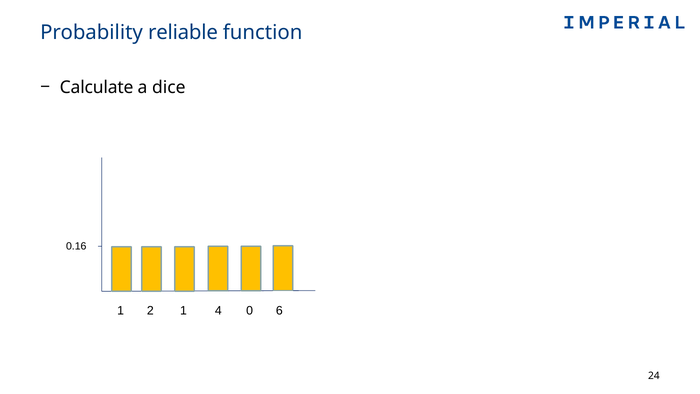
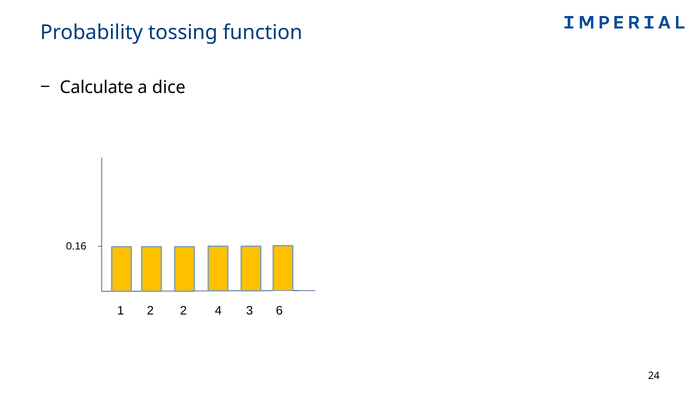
reliable: reliable -> tossing
2 1: 1 -> 2
0: 0 -> 3
